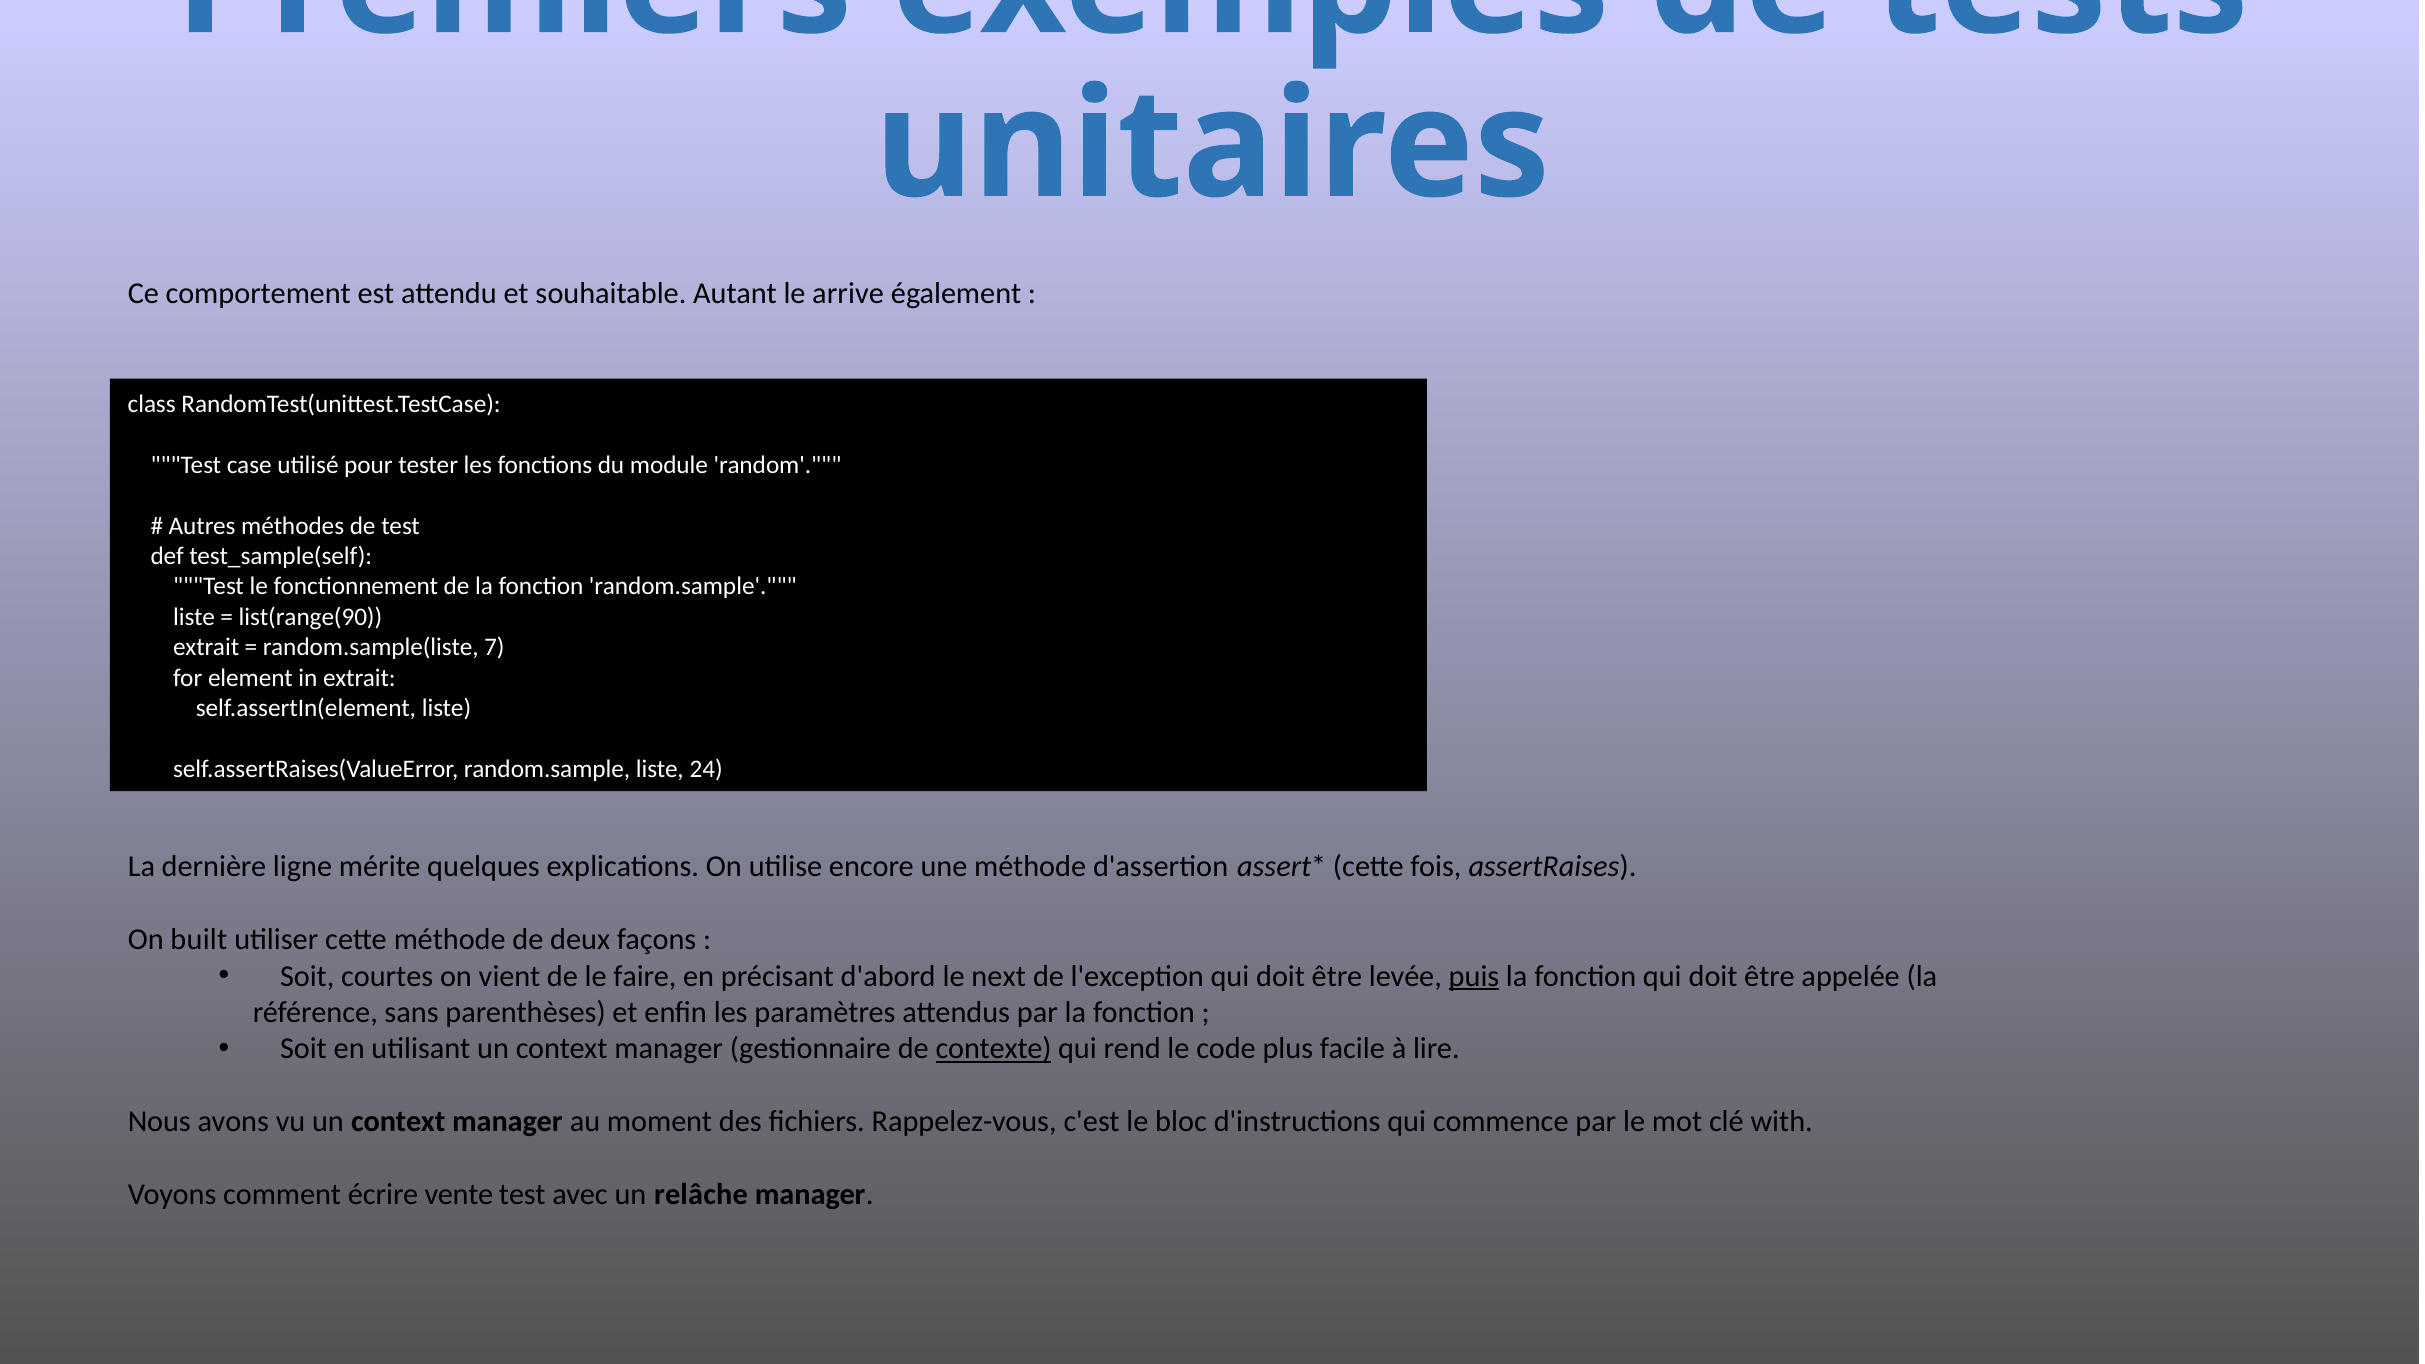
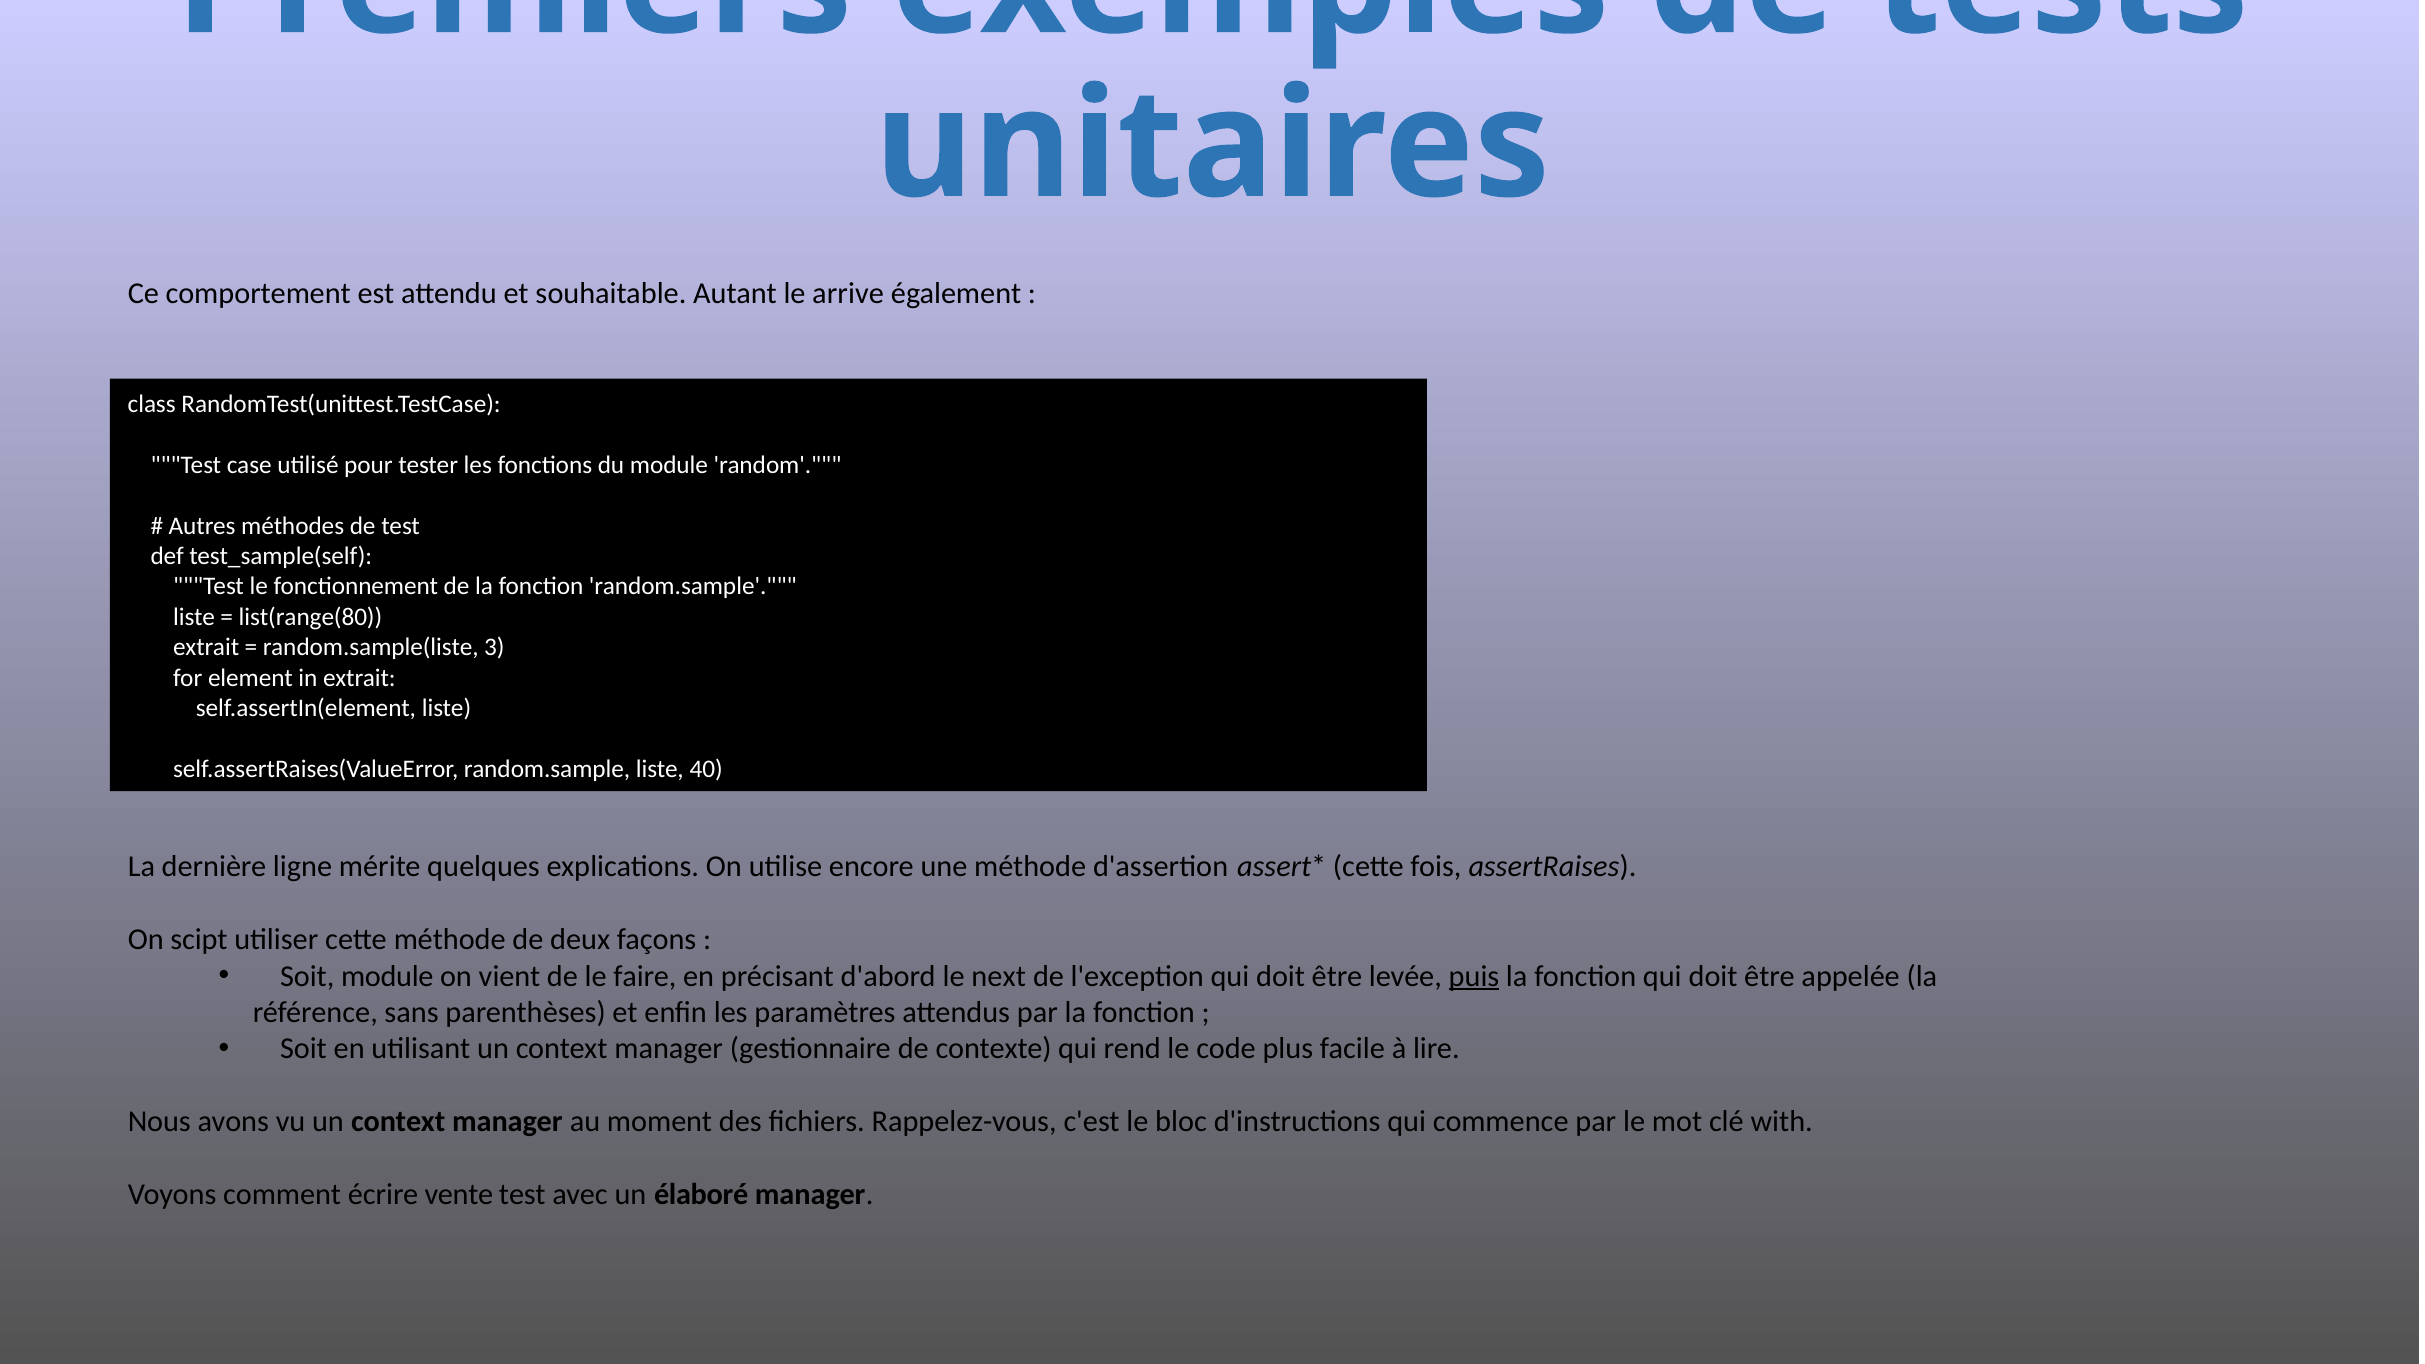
list(range(90: list(range(90 -> list(range(80
7: 7 -> 3
24: 24 -> 40
built: built -> scipt
Soit courtes: courtes -> module
contexte underline: present -> none
relâche: relâche -> élaboré
